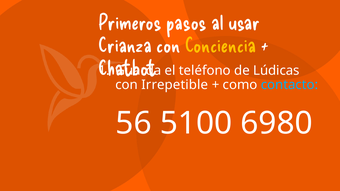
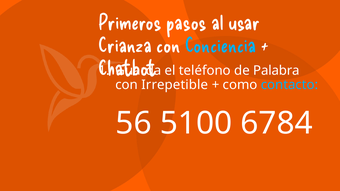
Conciencia colour: yellow -> light blue
Lúdicas: Lúdicas -> Palabra
6980: 6980 -> 6784
